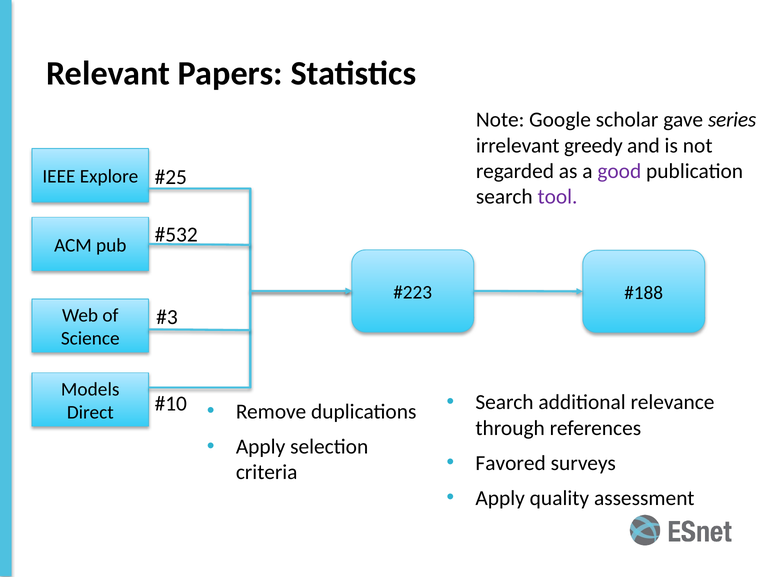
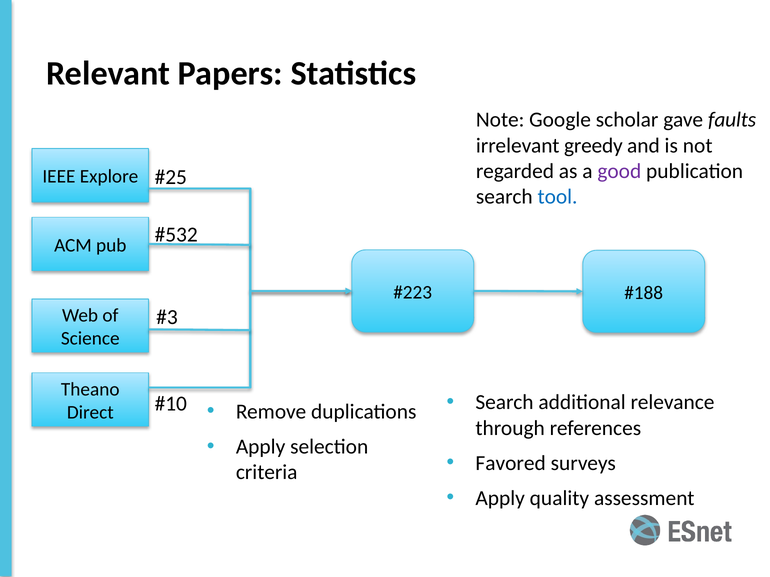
series: series -> faults
tool colour: purple -> blue
Models: Models -> Theano
